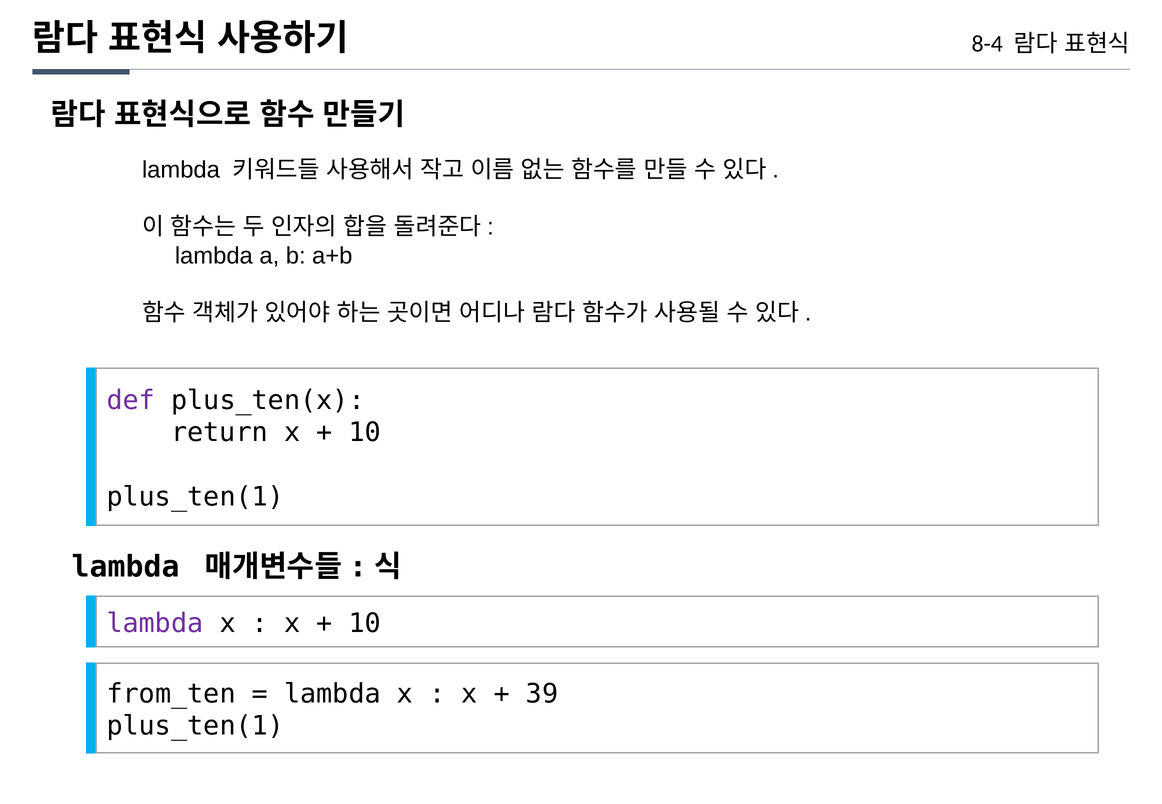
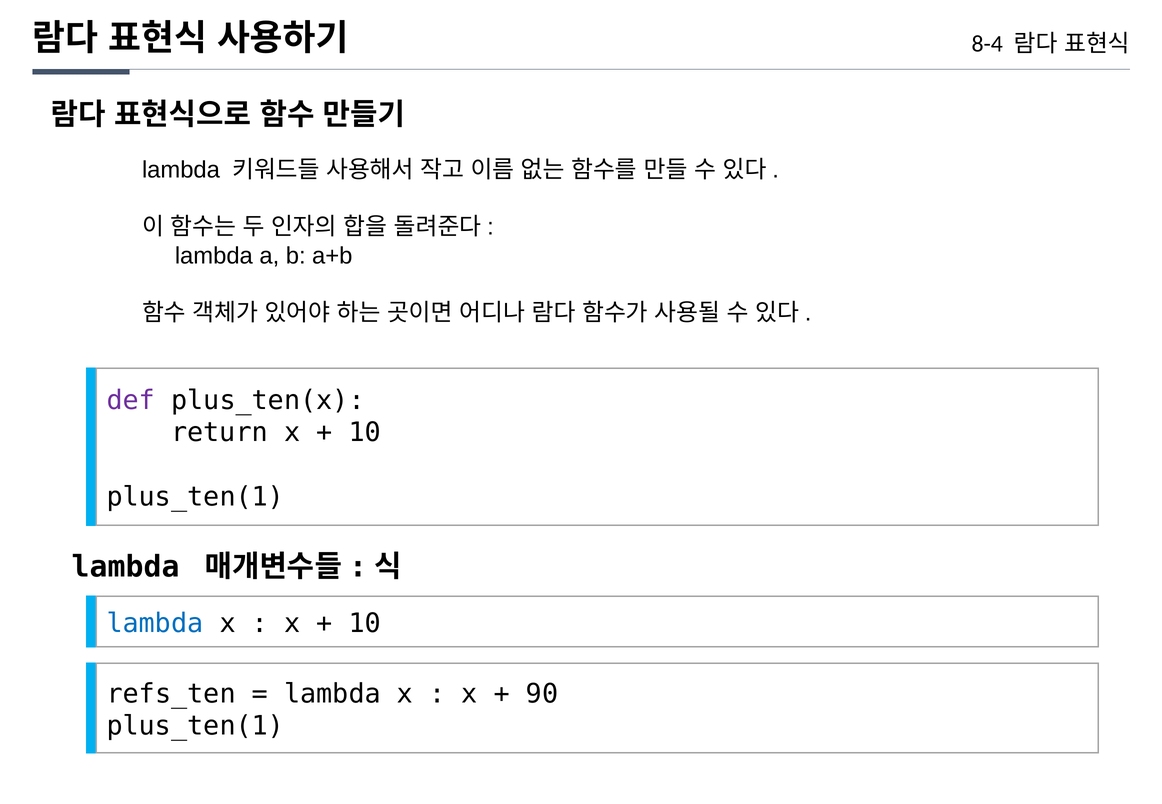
lambda at (155, 624) colour: purple -> blue
from_ten: from_ten -> refs_ten
39: 39 -> 90
